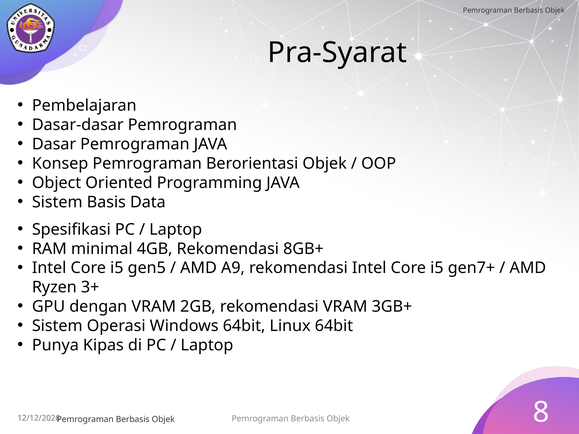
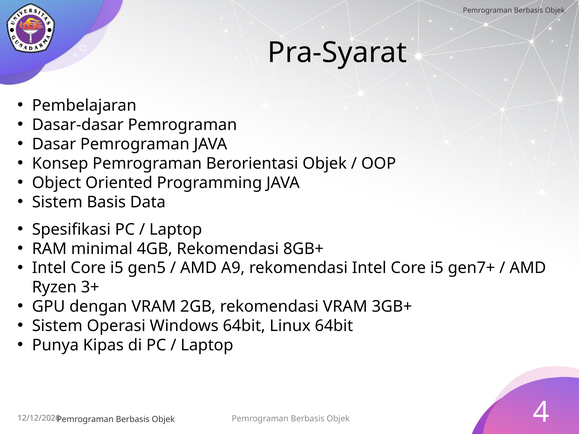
8: 8 -> 4
